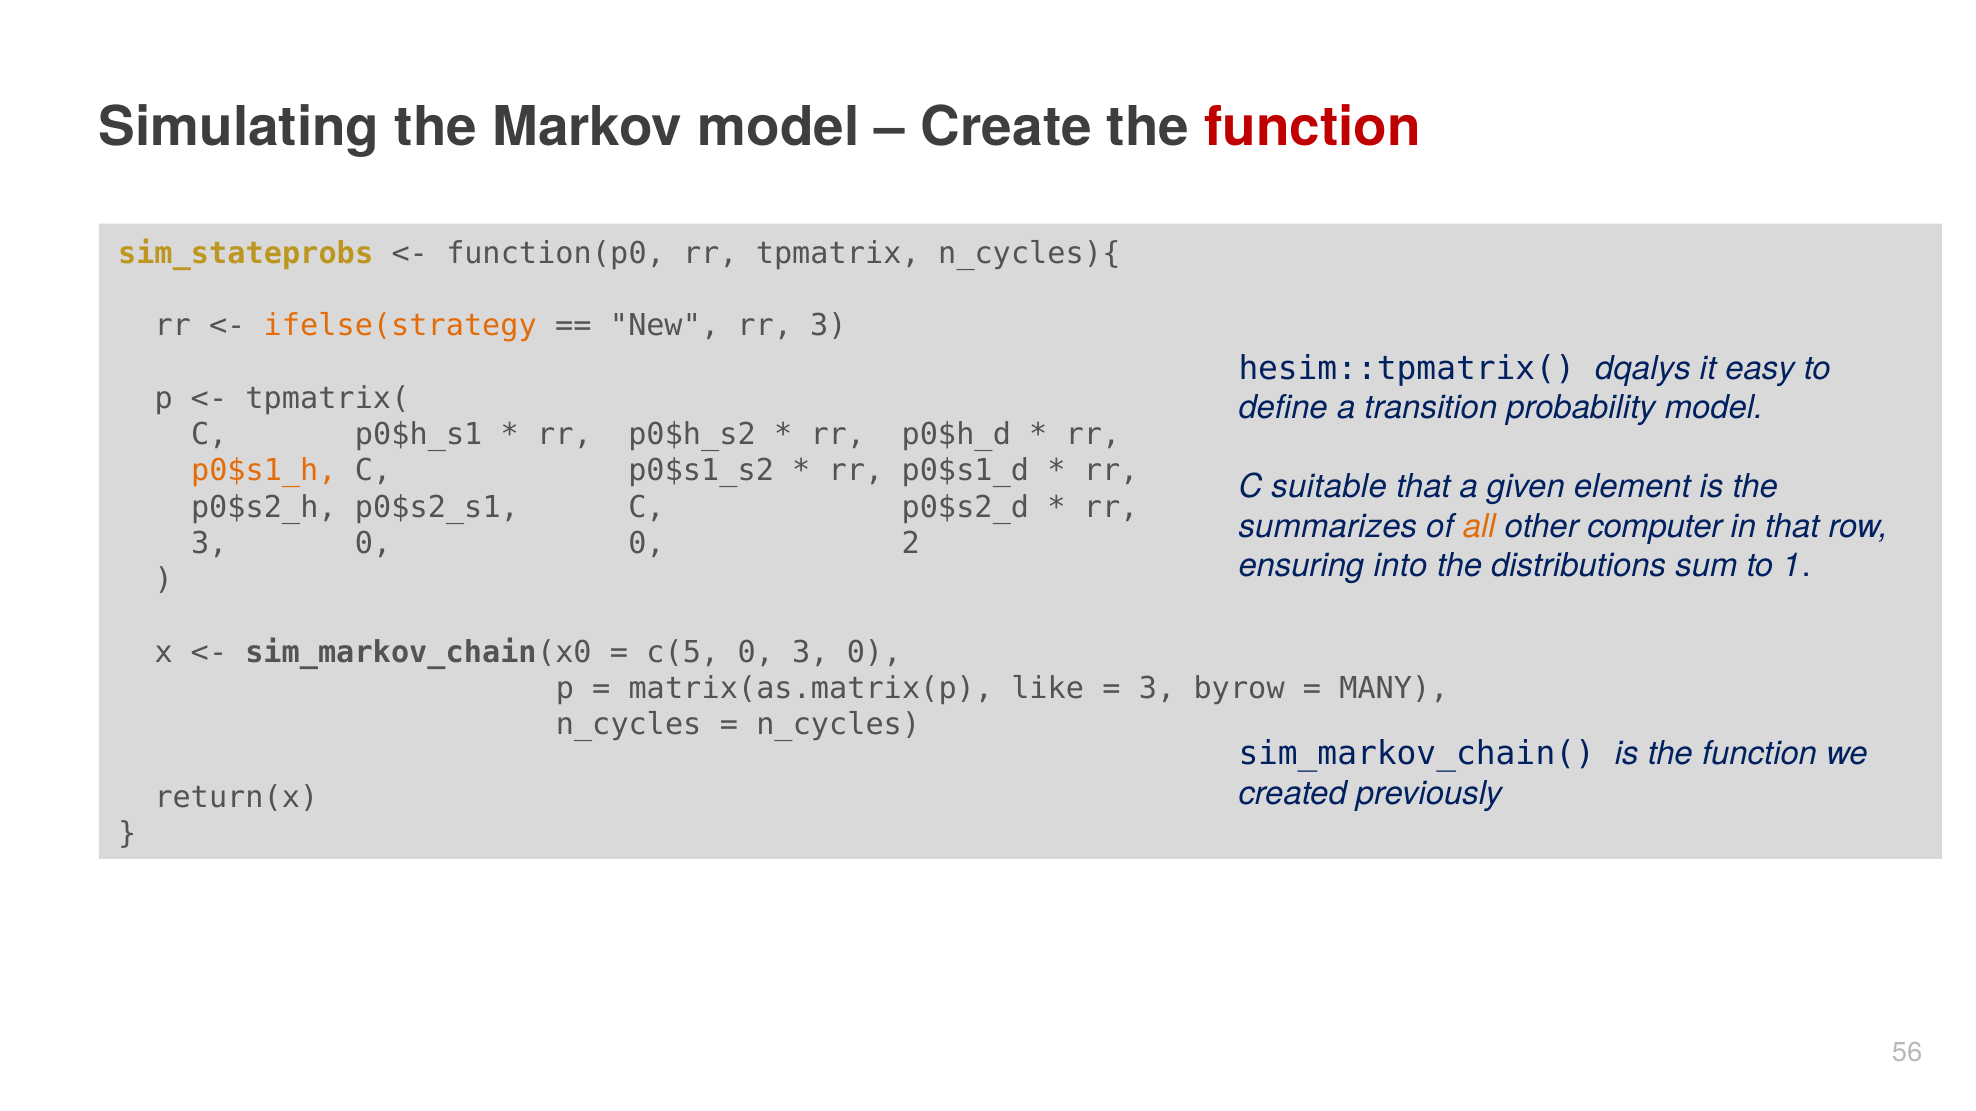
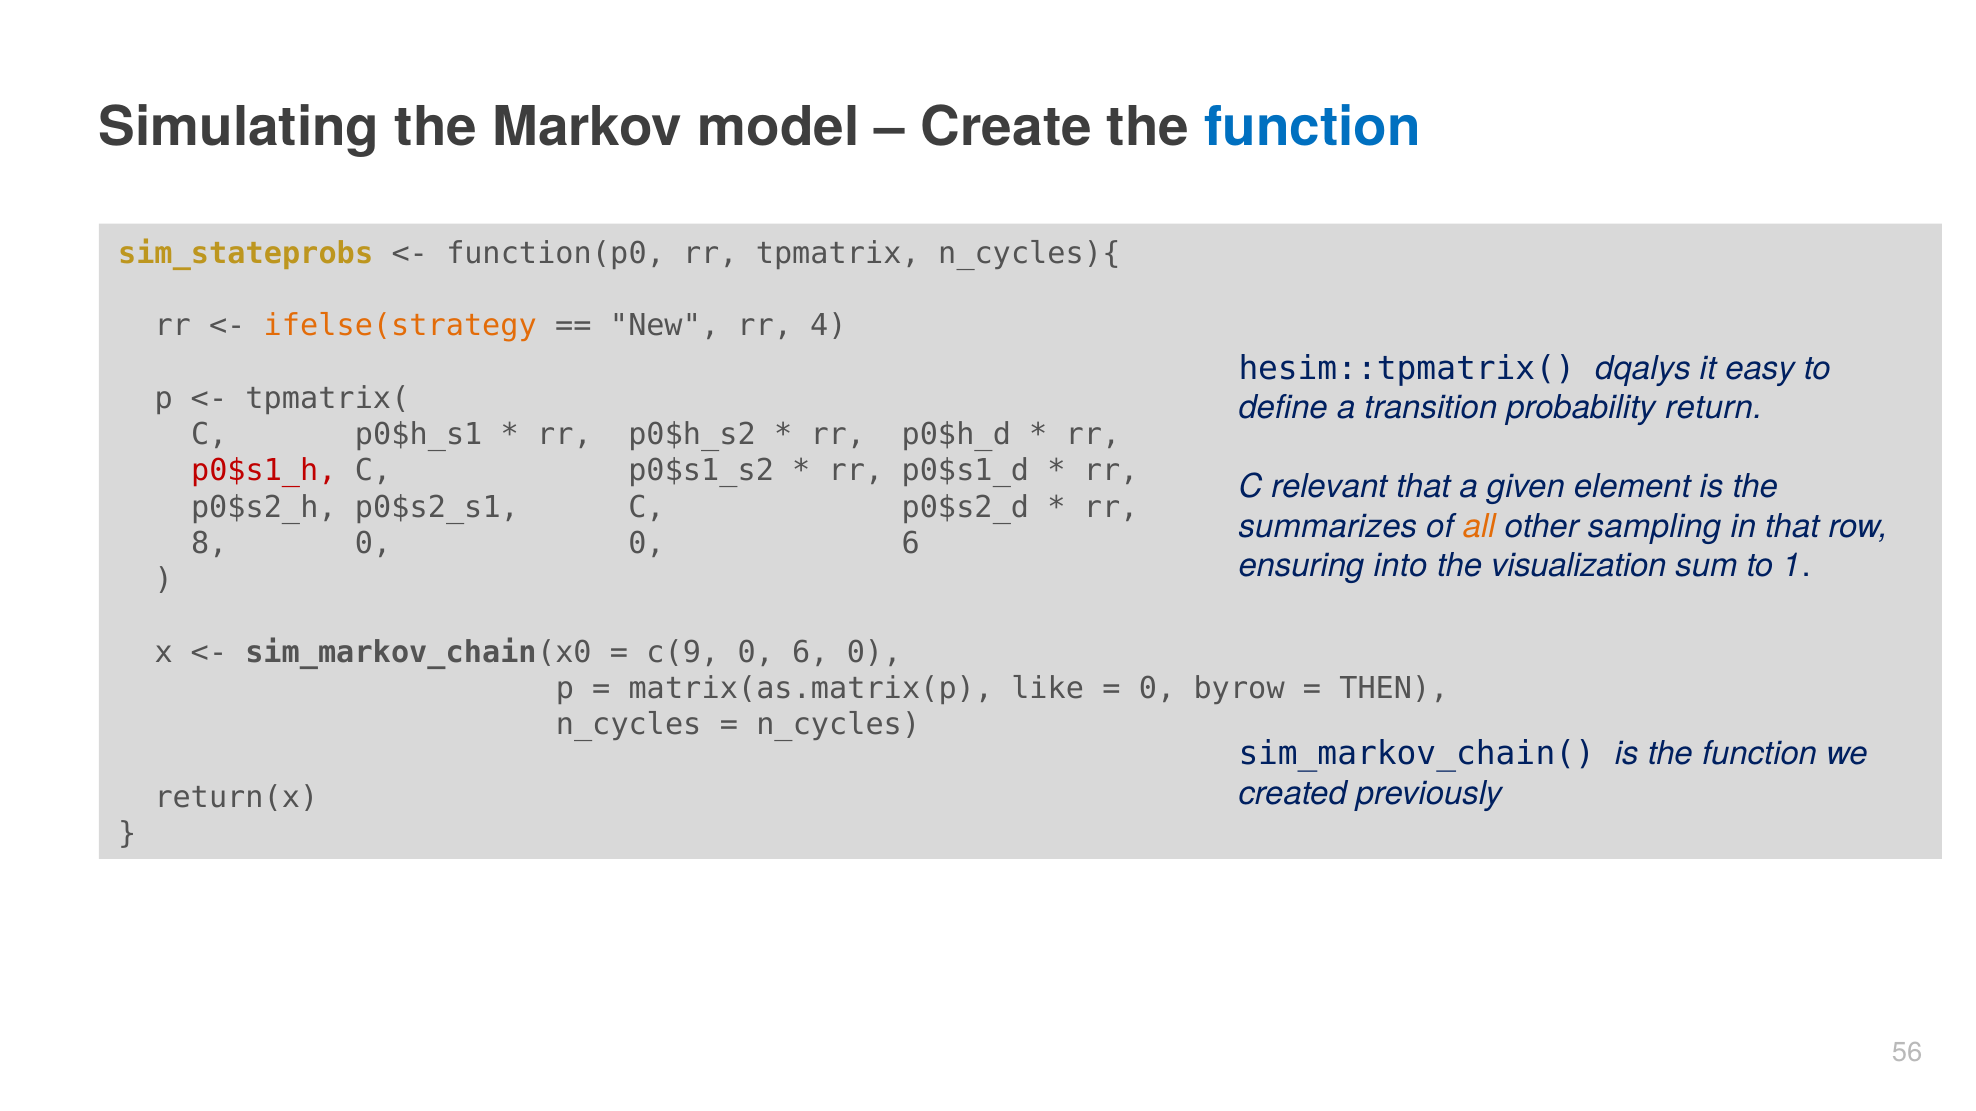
function at (1313, 127) colour: red -> blue
New rr 3: 3 -> 4
probability model: model -> return
p0$s1_h colour: orange -> red
suitable: suitable -> relevant
computer: computer -> sampling
3 at (209, 544): 3 -> 8
0 0 2: 2 -> 6
distributions: distributions -> visualization
c(5: c(5 -> c(9
3 at (810, 652): 3 -> 6
3 at (1157, 689): 3 -> 0
MANY: MANY -> THEN
